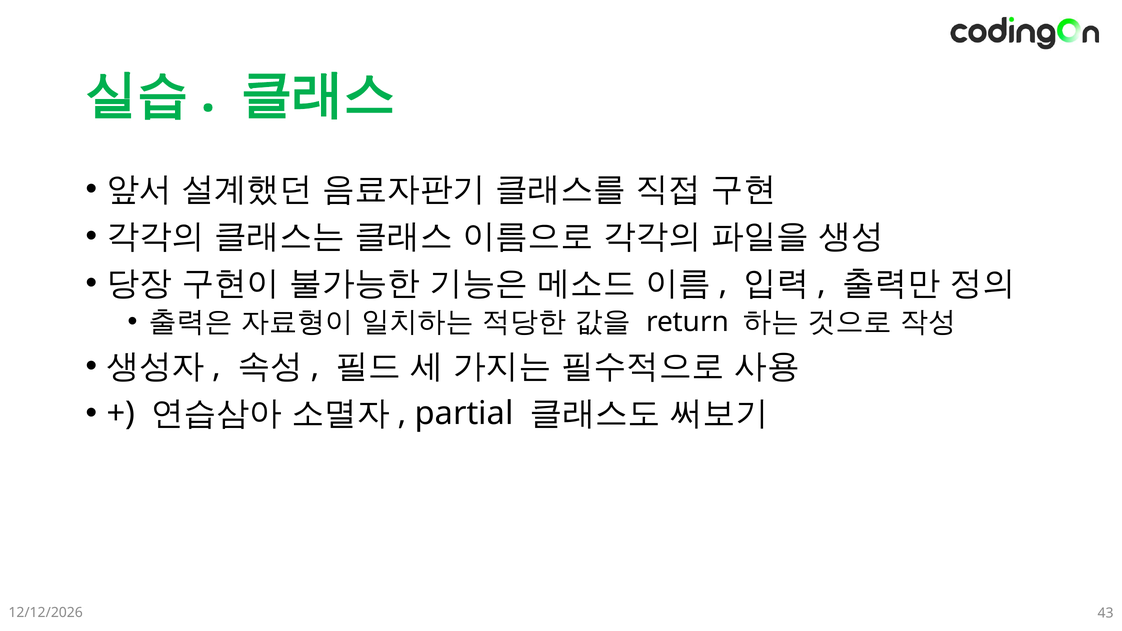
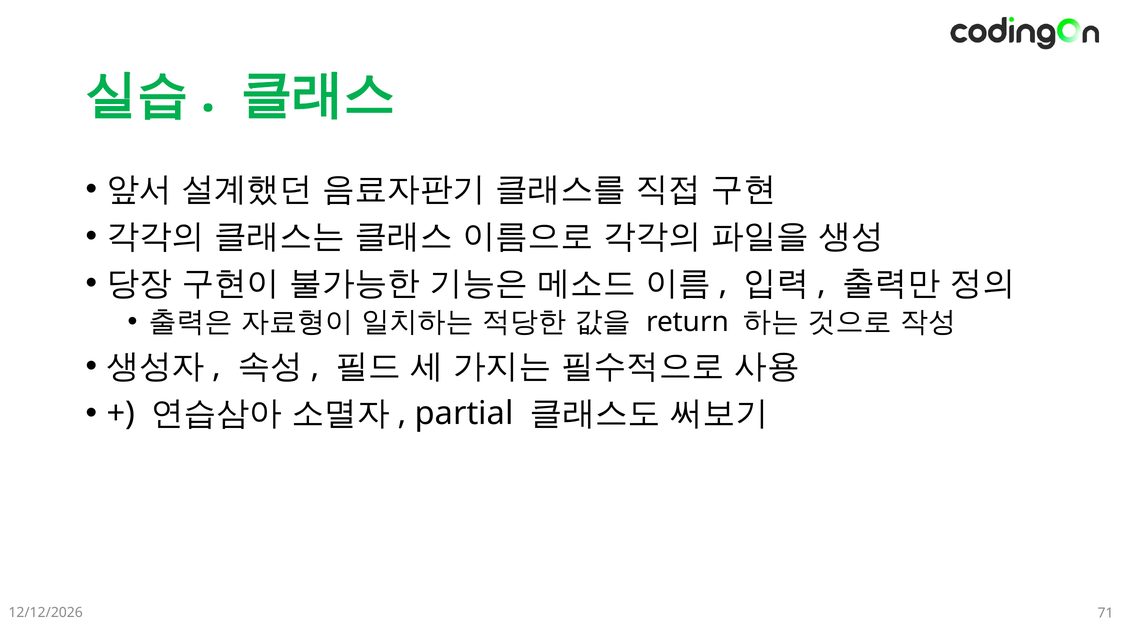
43: 43 -> 71
